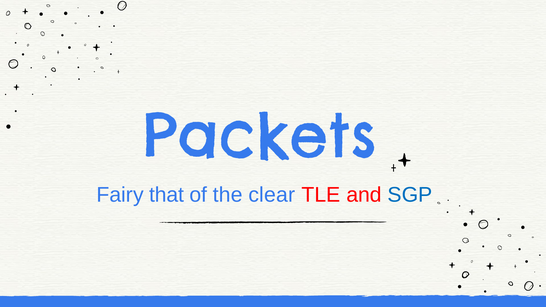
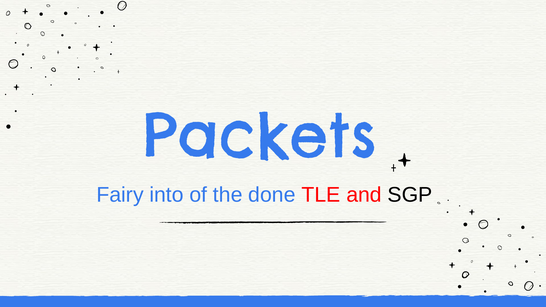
that: that -> into
clear: clear -> done
SGP colour: blue -> black
